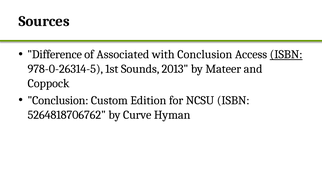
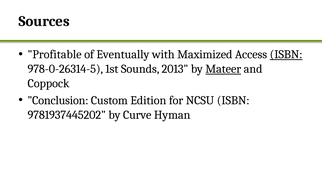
Difference: Difference -> Profitable
Associated: Associated -> Eventually
with Conclusion: Conclusion -> Maximized
Mateer underline: none -> present
5264818706762: 5264818706762 -> 9781937445202
